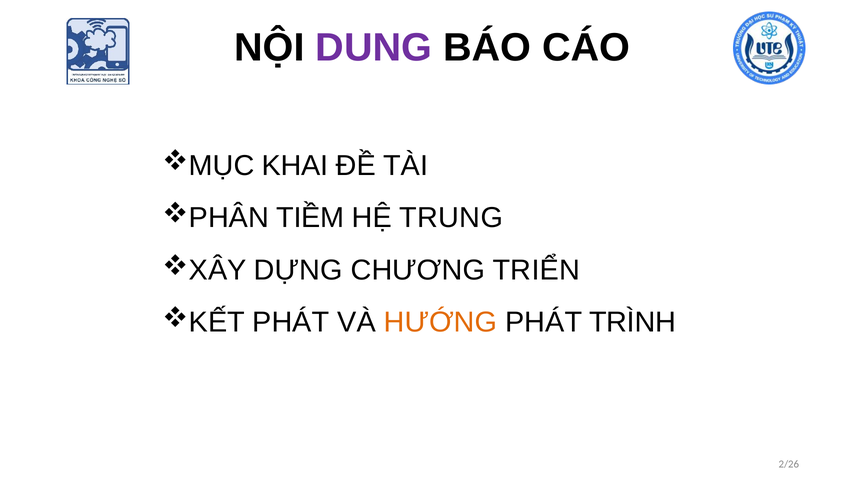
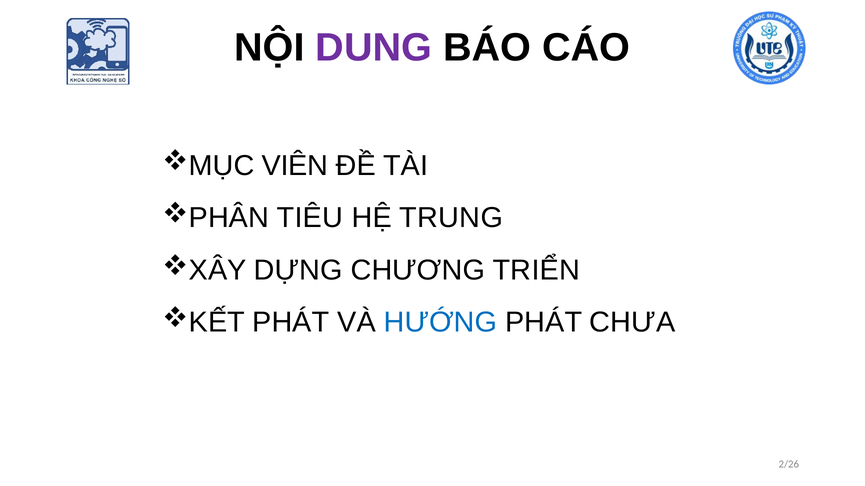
KHAI: KHAI -> VIÊN
TIỀM: TIỀM -> TIÊU
HƯỚNG colour: orange -> blue
TRÌNH: TRÌNH -> CHƯA
